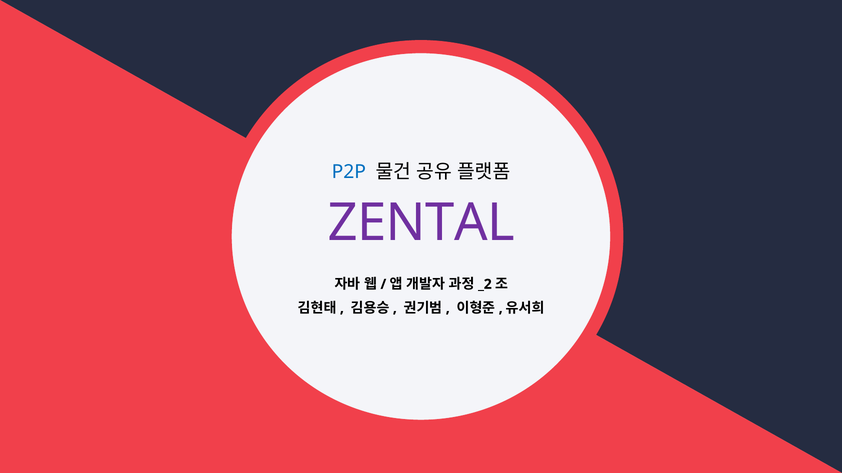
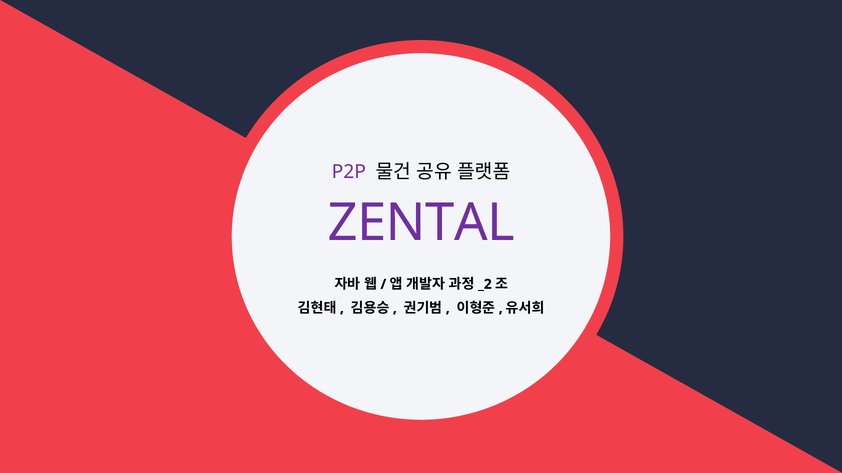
P2P colour: blue -> purple
